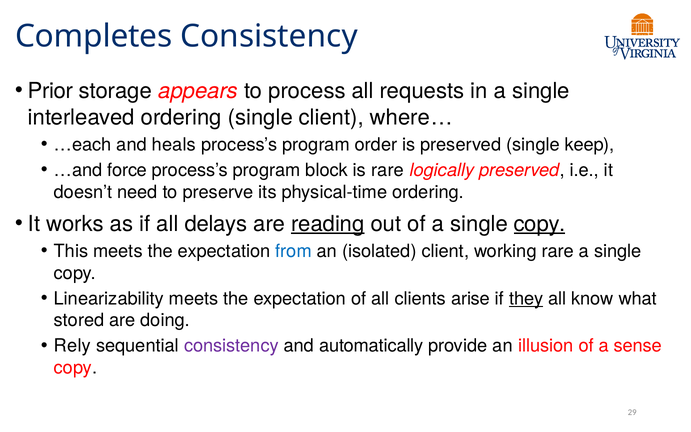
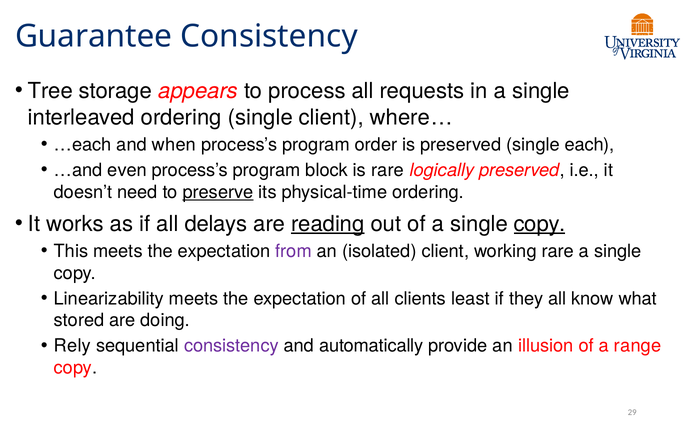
Completes: Completes -> Guarantee
Prior: Prior -> Tree
heals: heals -> when
keep: keep -> each
force: force -> even
preserve underline: none -> present
from colour: blue -> purple
arise: arise -> least
they underline: present -> none
sense: sense -> range
